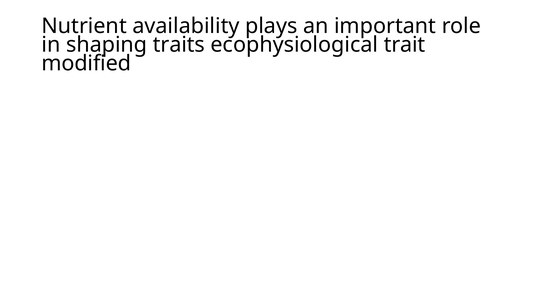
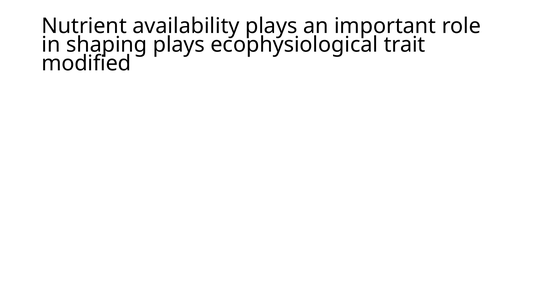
shaping traits: traits -> plays
